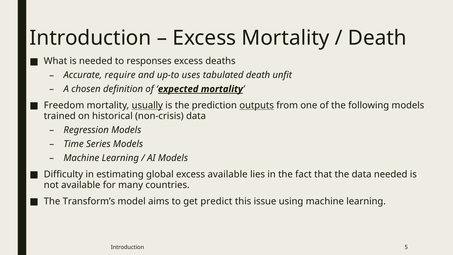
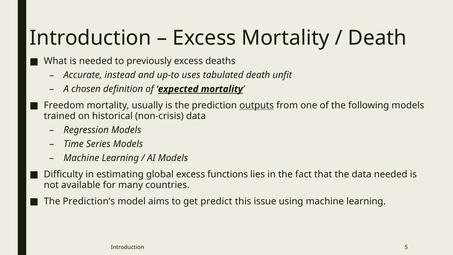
responses: responses -> previously
require: require -> instead
usually underline: present -> none
excess available: available -> functions
Transform’s: Transform’s -> Prediction’s
